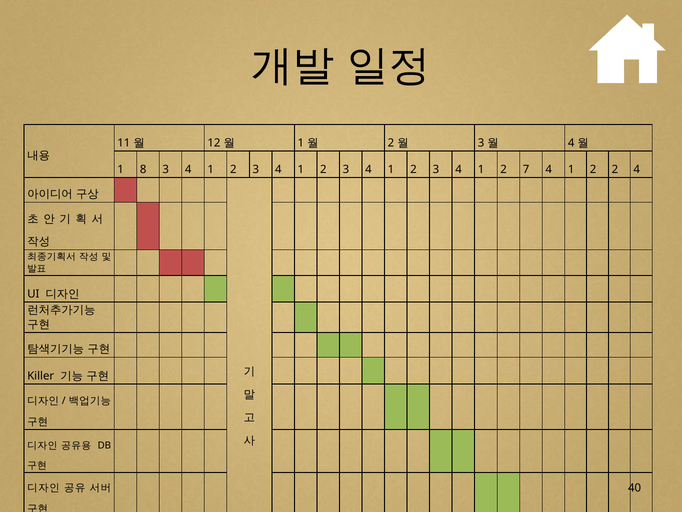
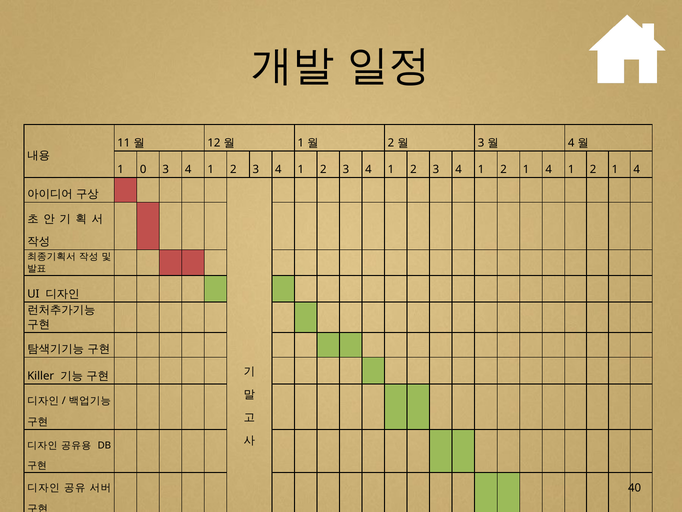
8: 8 -> 0
7 at (526, 169): 7 -> 1
2 at (615, 169): 2 -> 1
